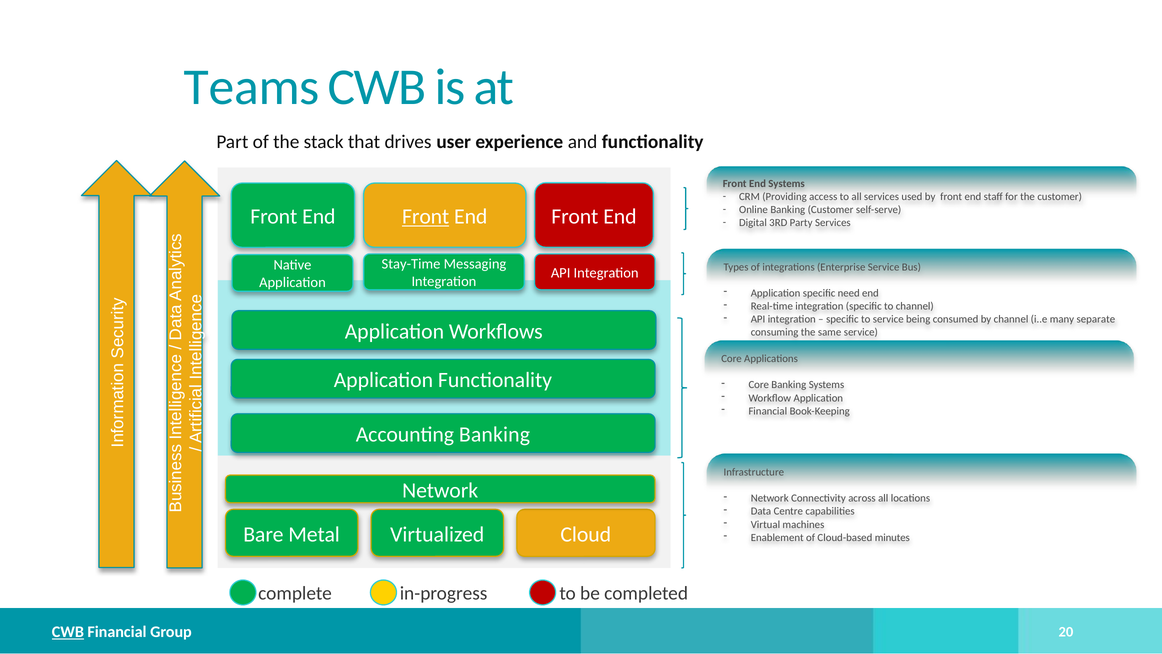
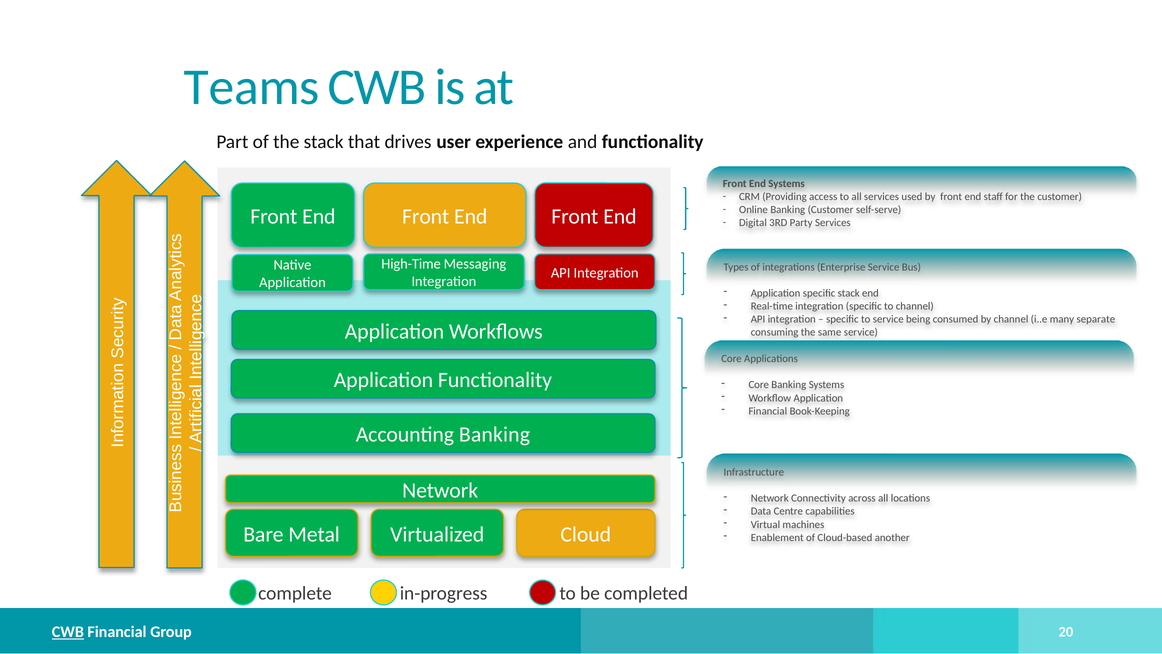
Front at (426, 217) underline: present -> none
Stay-Time: Stay-Time -> High-Time
specific need: need -> stack
minutes: minutes -> another
